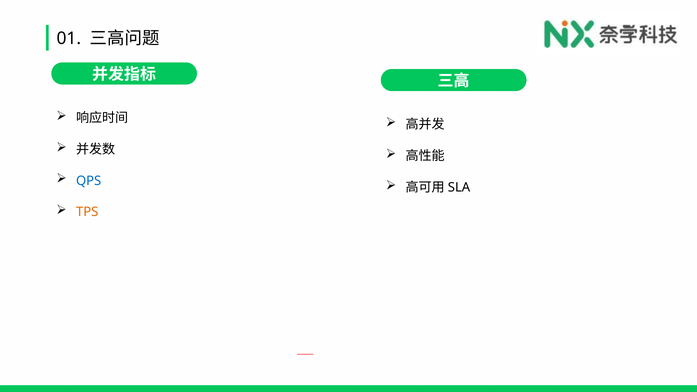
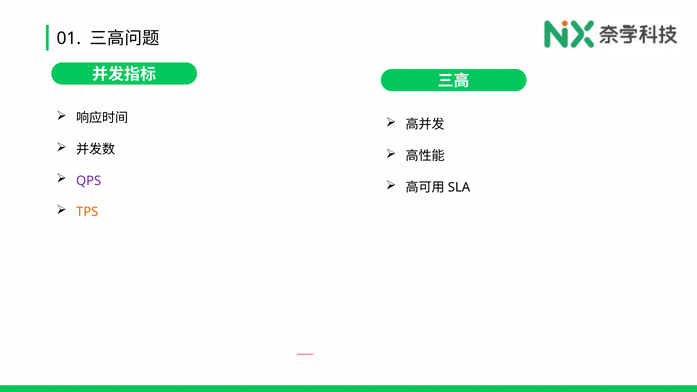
QPS colour: blue -> purple
